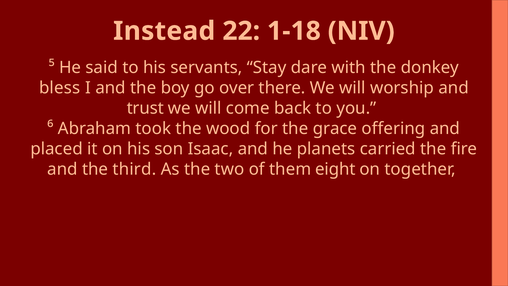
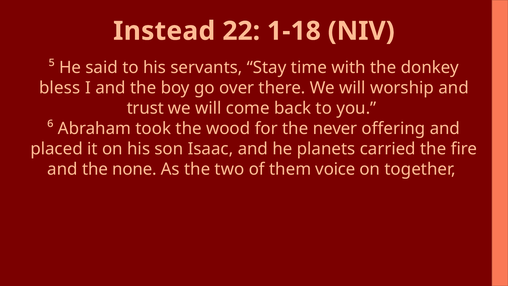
dare: dare -> time
grace: grace -> never
third: third -> none
eight: eight -> voice
